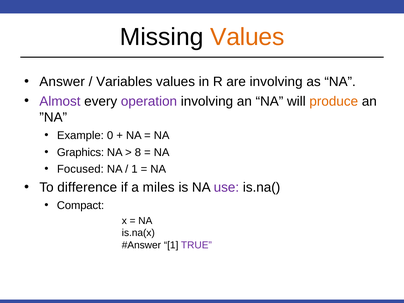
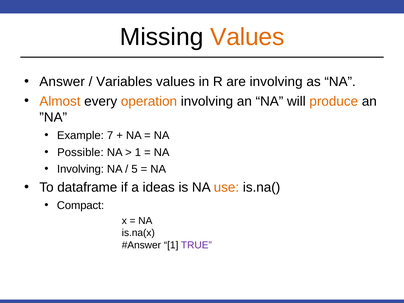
Almost colour: purple -> orange
operation colour: purple -> orange
0: 0 -> 7
Graphics: Graphics -> Possible
8 at (138, 152): 8 -> 1
Focused at (80, 169): Focused -> Involving
1 at (134, 169): 1 -> 5
difference: difference -> dataframe
miles: miles -> ideas
use colour: purple -> orange
